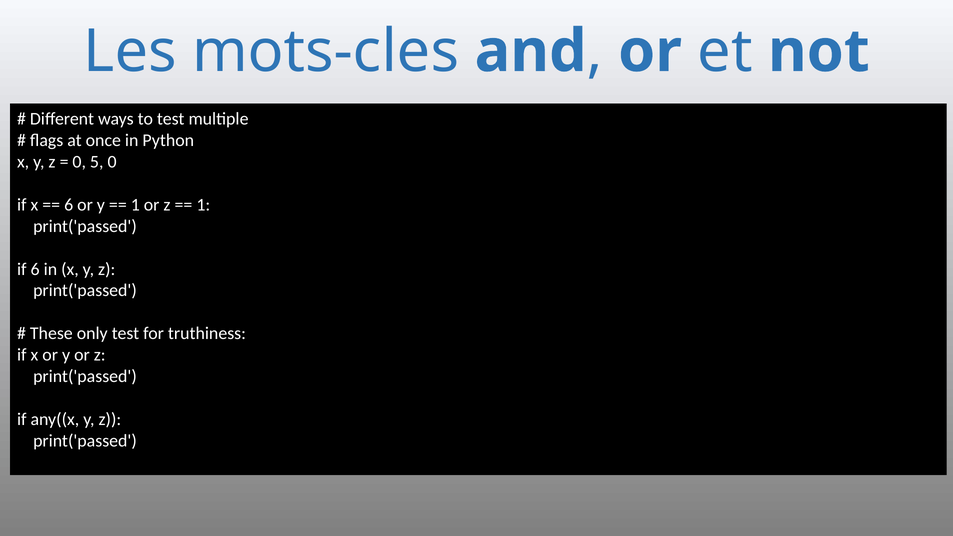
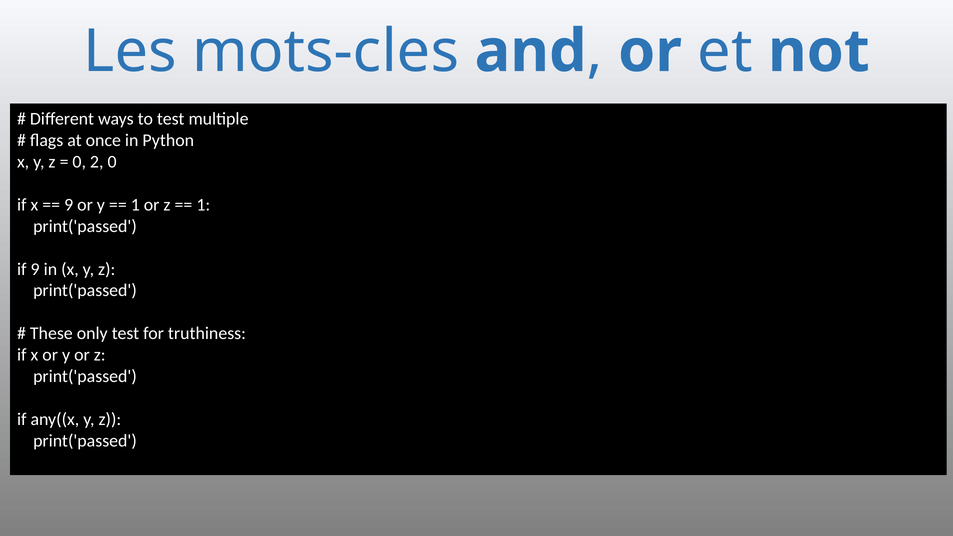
5: 5 -> 2
6 at (69, 205): 6 -> 9
if 6: 6 -> 9
